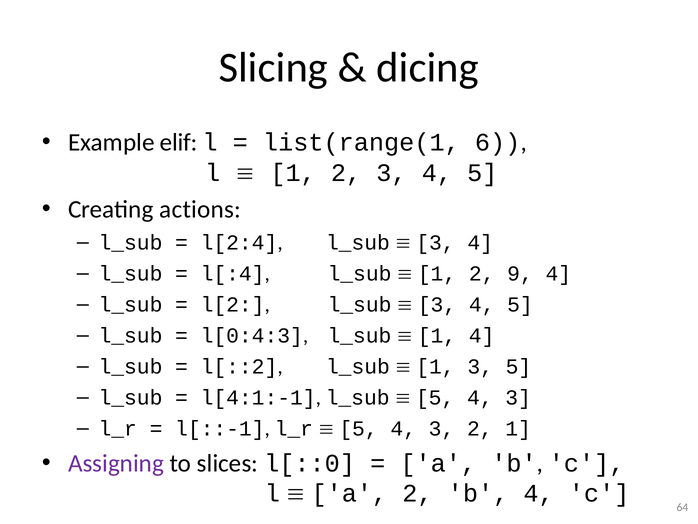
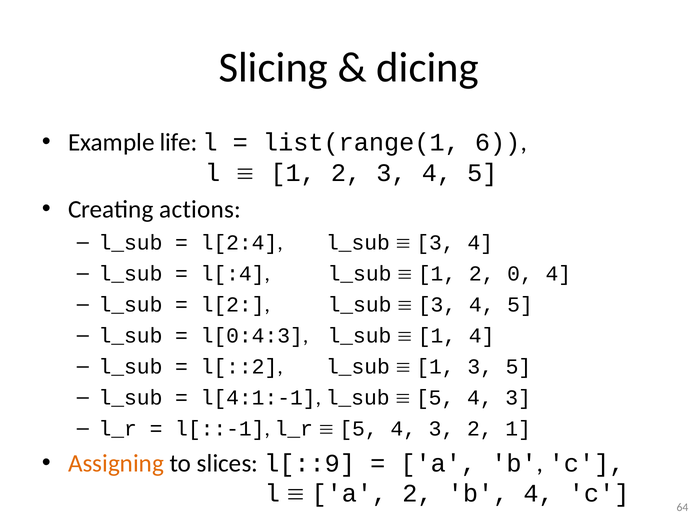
elif: elif -> life
9: 9 -> 0
Assigning colour: purple -> orange
l[::0: l[::0 -> l[::9
